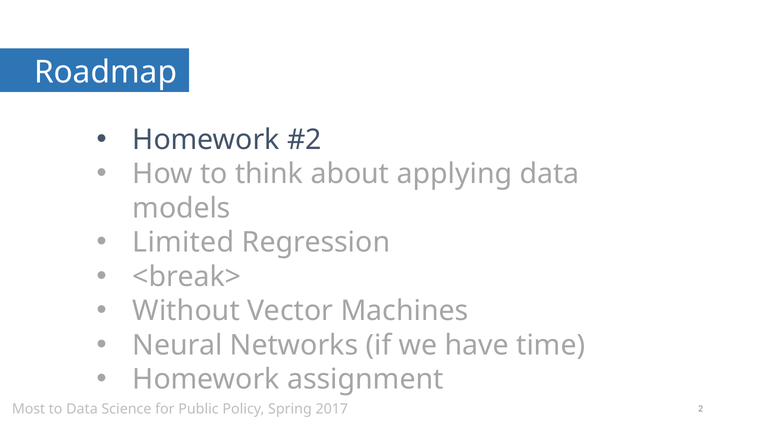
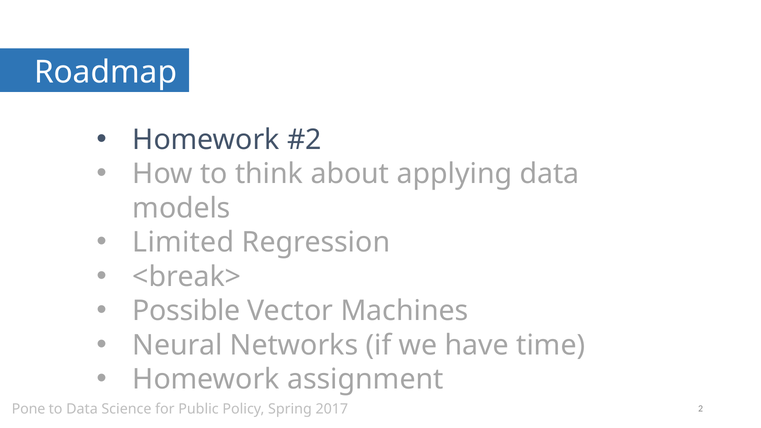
Without: Without -> Possible
Most: Most -> Pone
